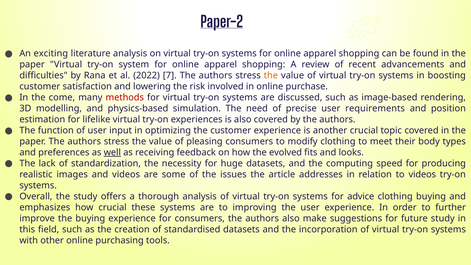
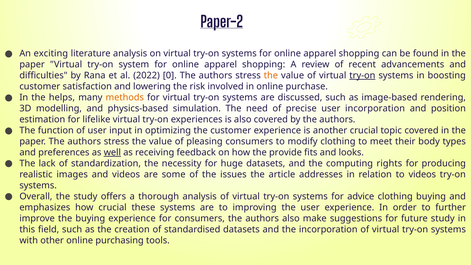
7: 7 -> 0
try-on at (362, 75) underline: none -> present
come: come -> helps
methods colour: red -> orange
user requirements: requirements -> incorporation
evolved: evolved -> provide
speed: speed -> rights
